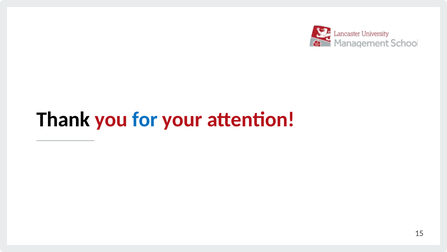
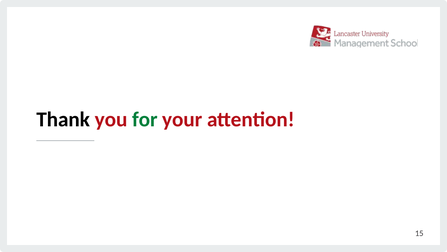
for colour: blue -> green
